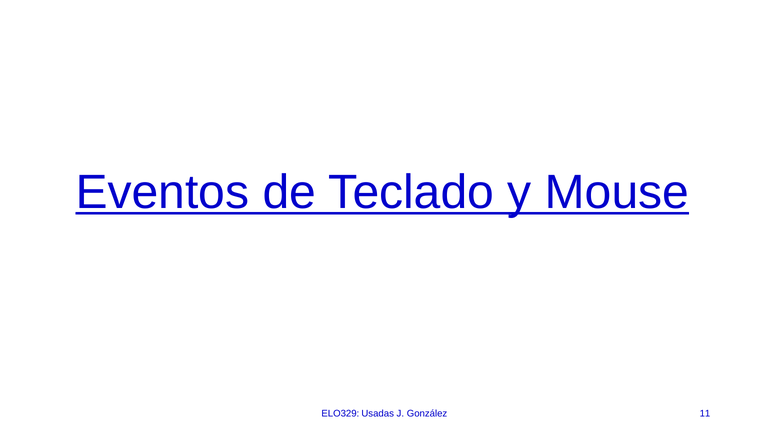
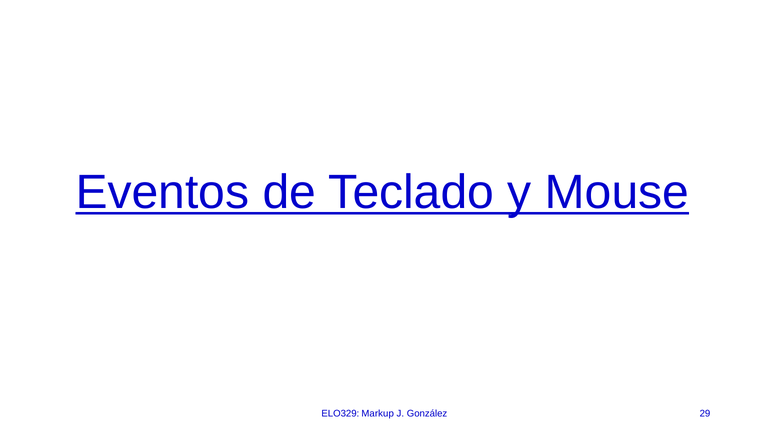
Usadas: Usadas -> Markup
11: 11 -> 29
